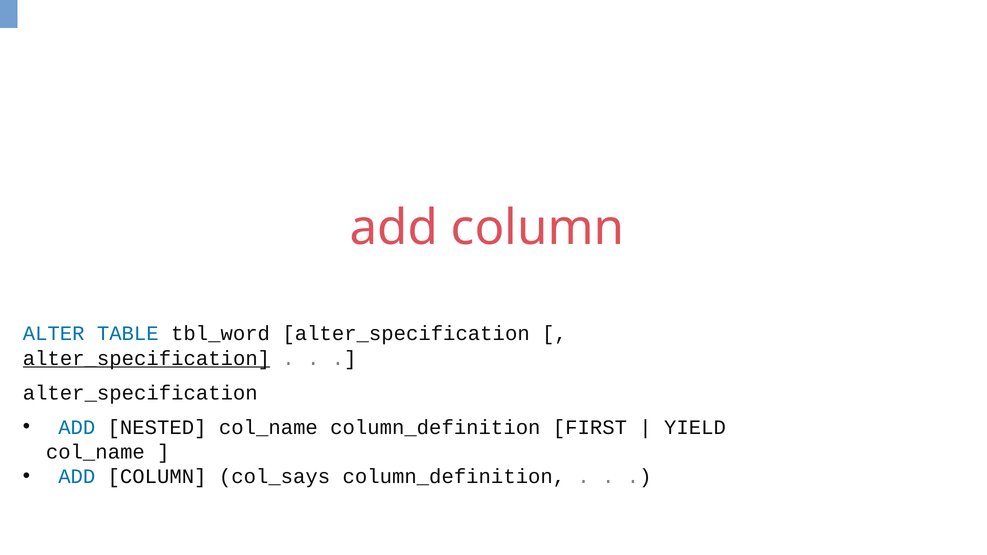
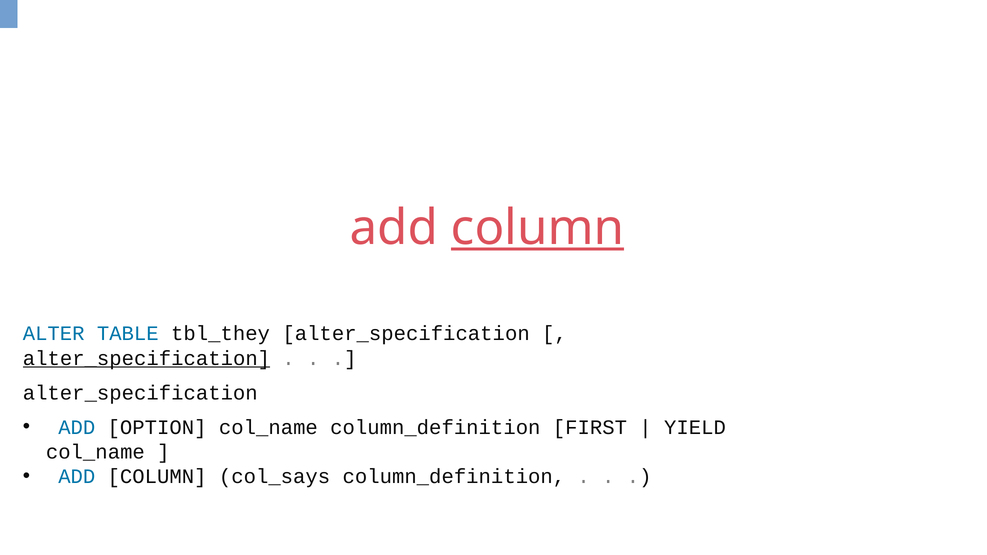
column at (538, 228) underline: none -> present
tbl_word: tbl_word -> tbl_they
NESTED: NESTED -> OPTION
